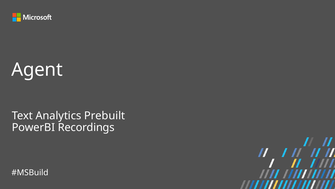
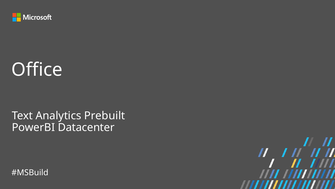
Agent: Agent -> Office
Recordings: Recordings -> Datacenter
